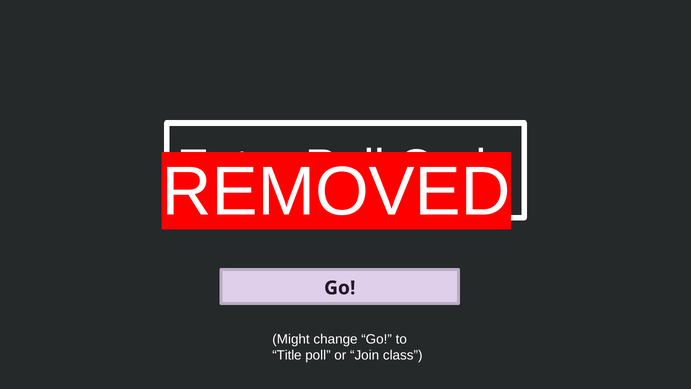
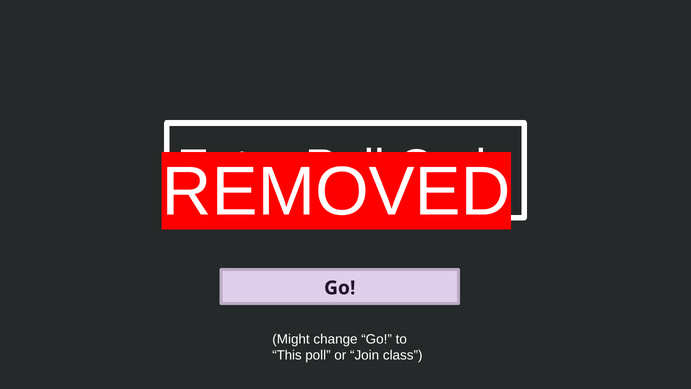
Title: Title -> This
